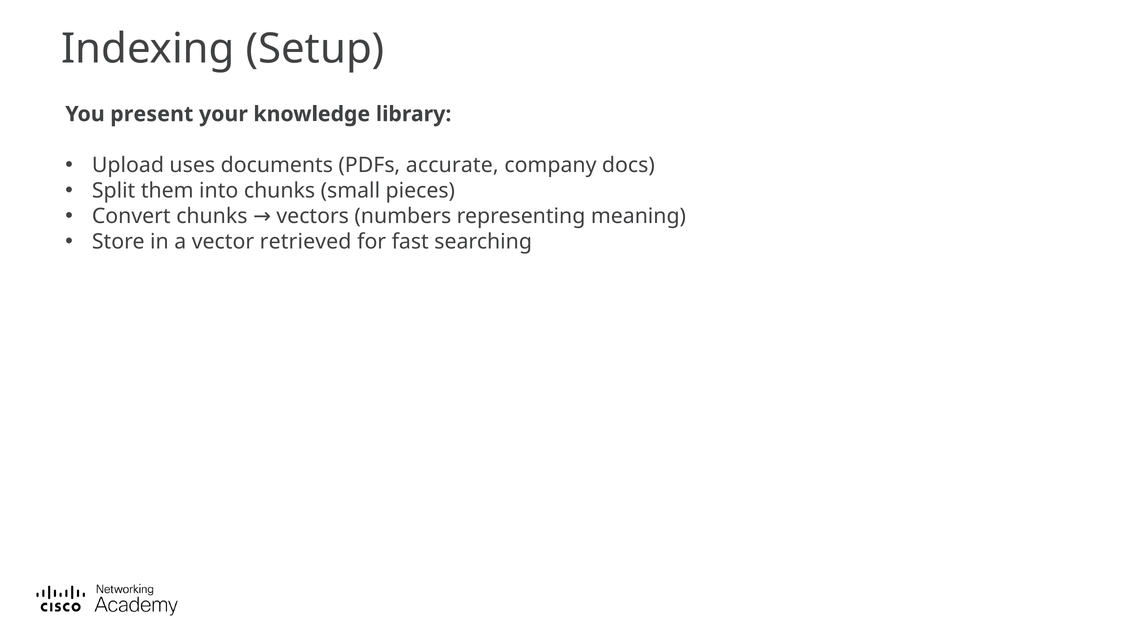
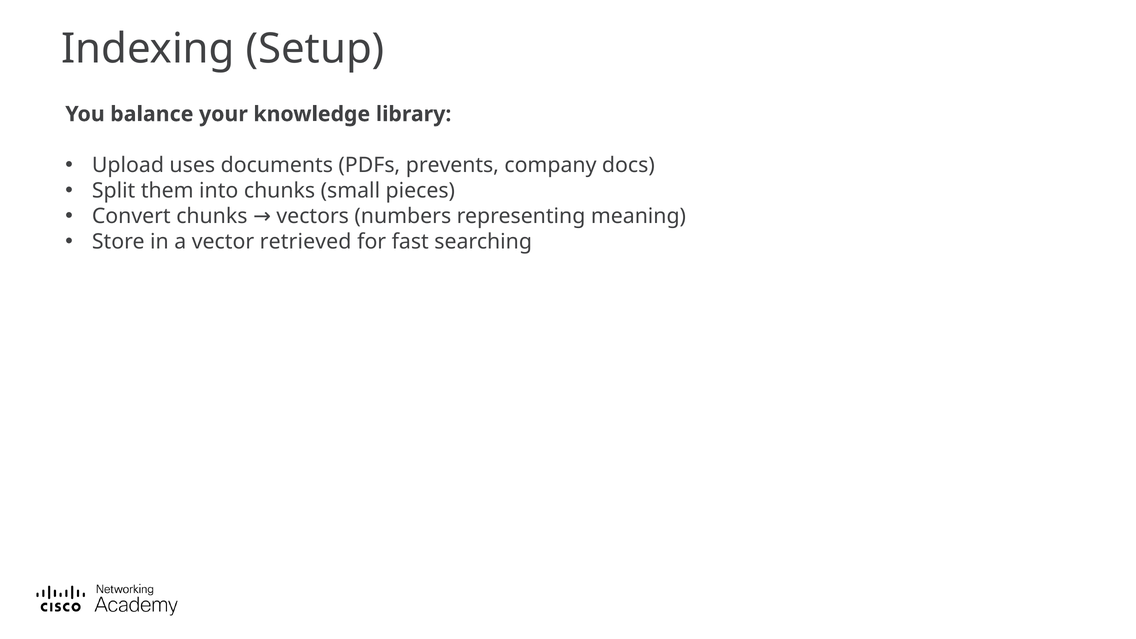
present: present -> balance
accurate: accurate -> prevents
